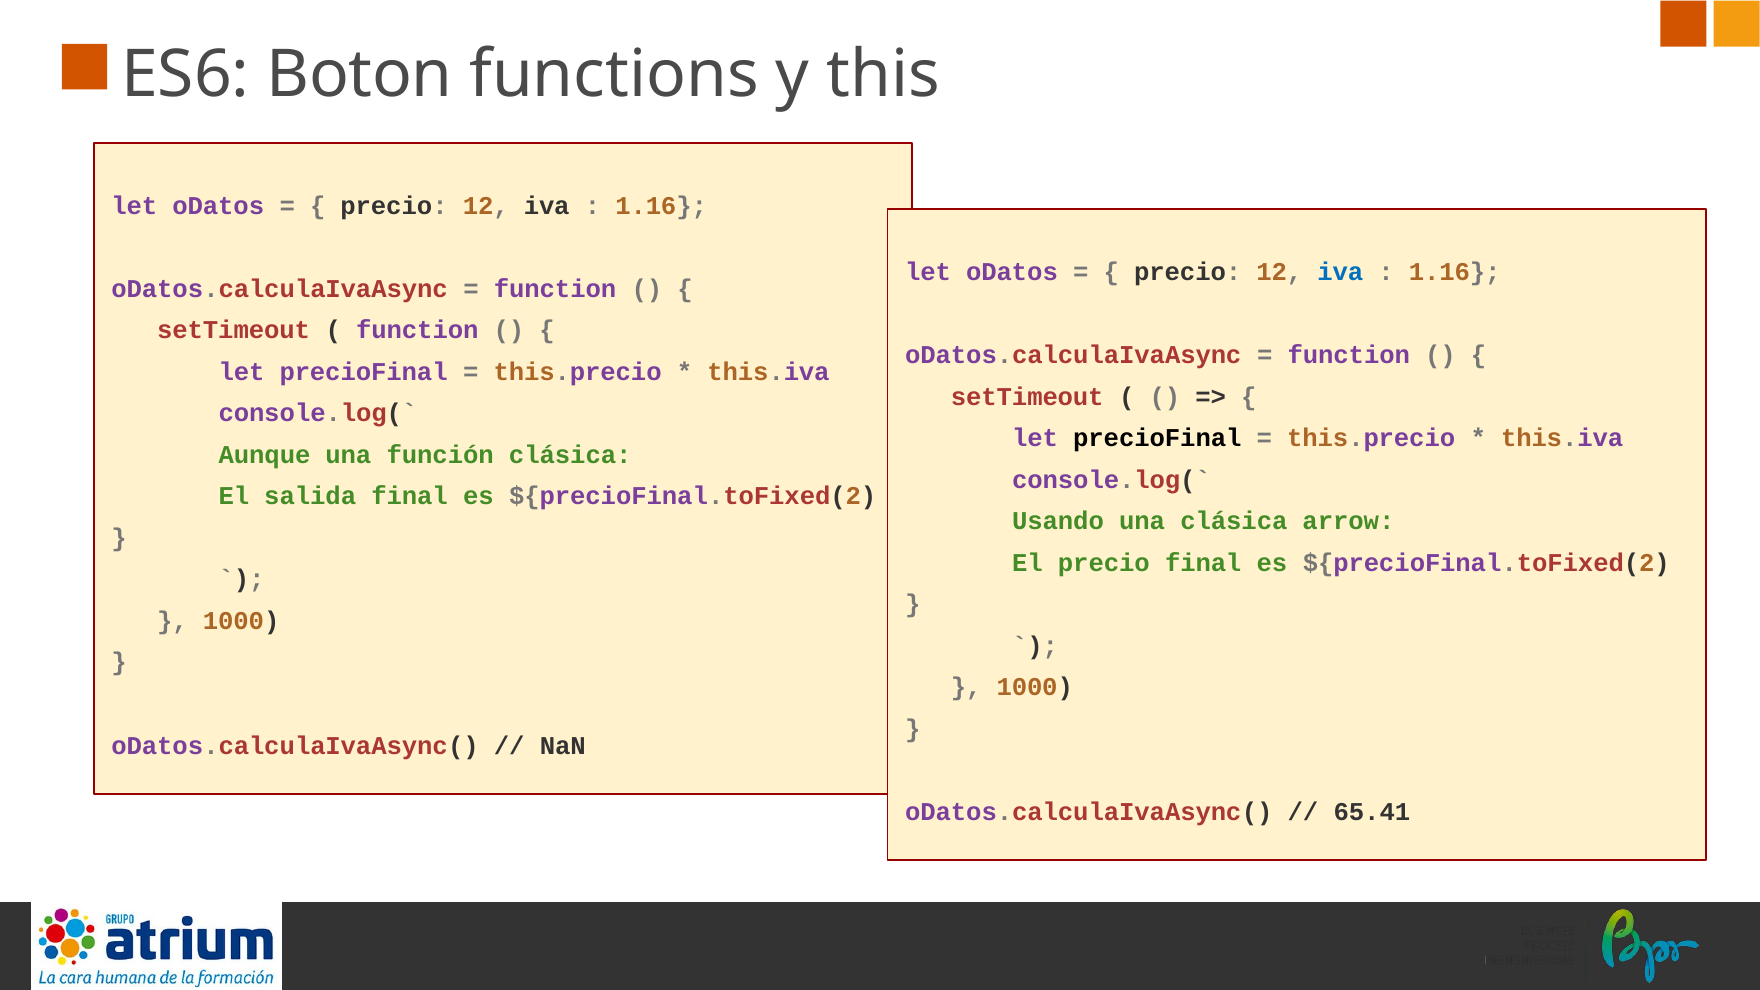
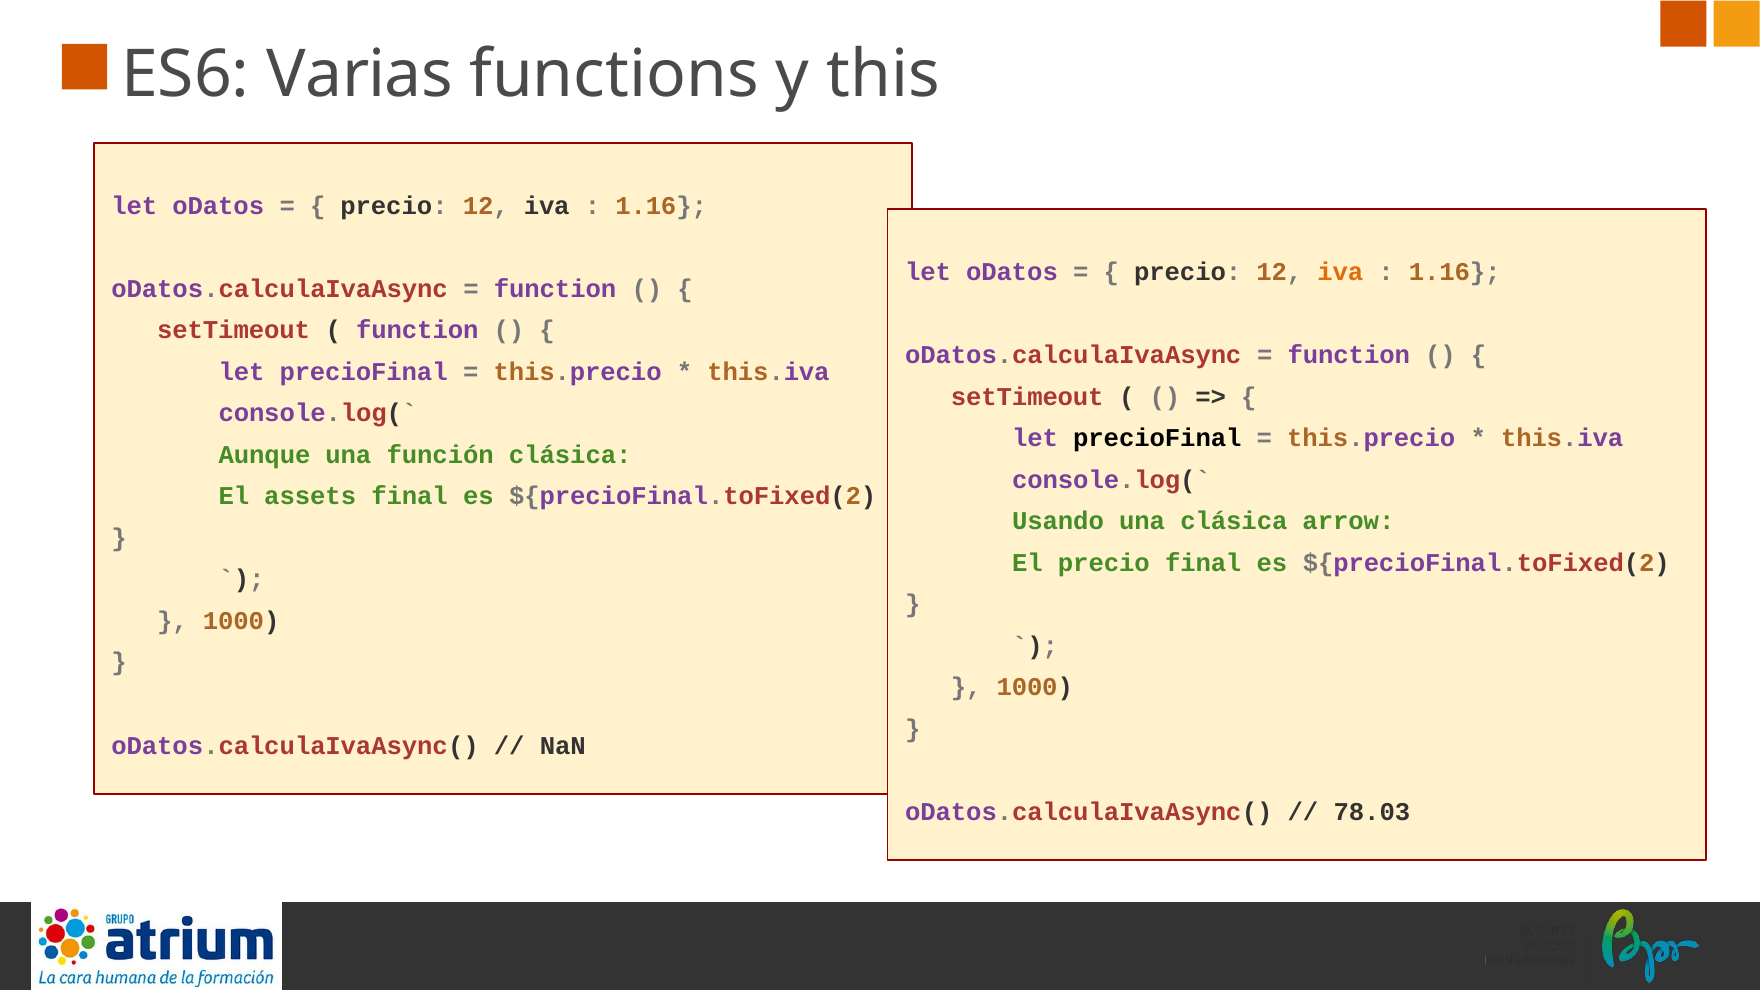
Boton: Boton -> Varias
iva at (1340, 272) colour: blue -> orange
salida: salida -> assets
65.41: 65.41 -> 78.03
